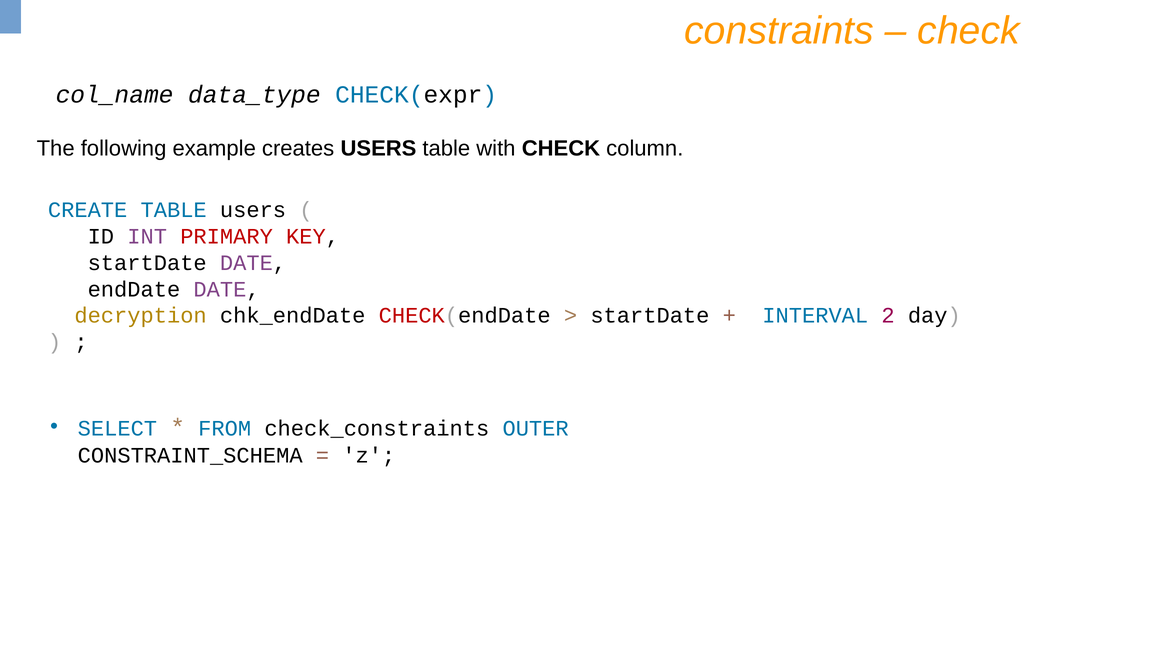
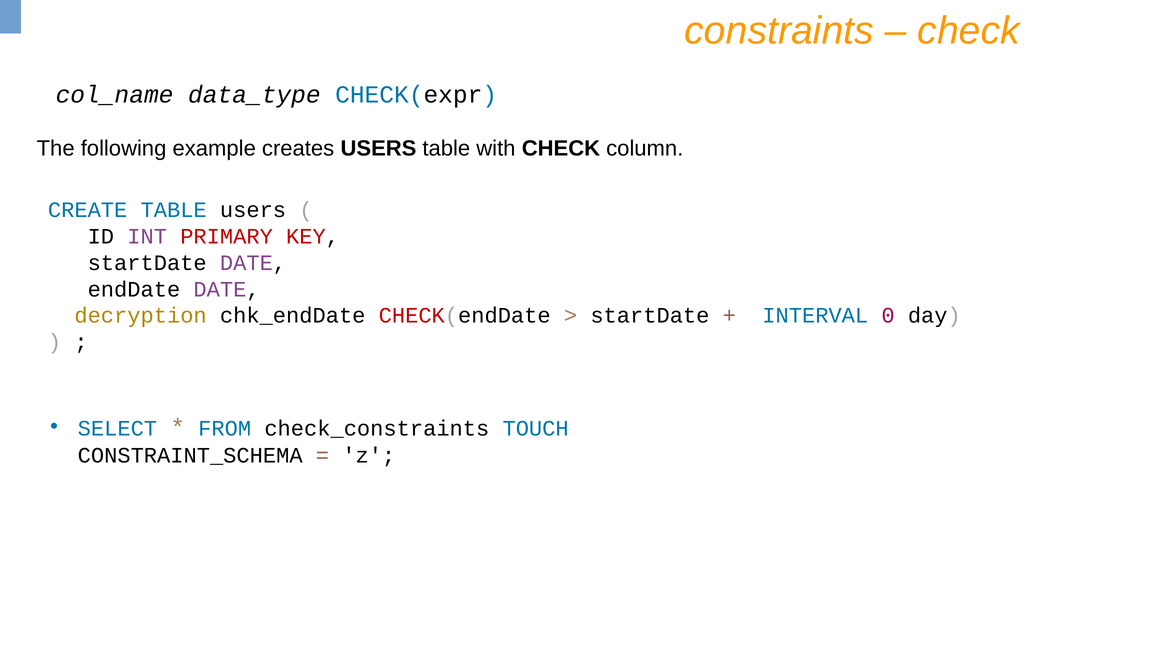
2: 2 -> 0
OUTER: OUTER -> TOUCH
